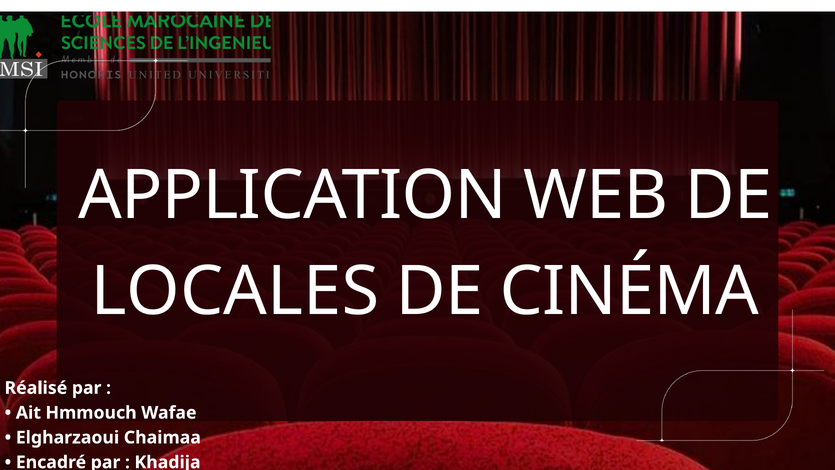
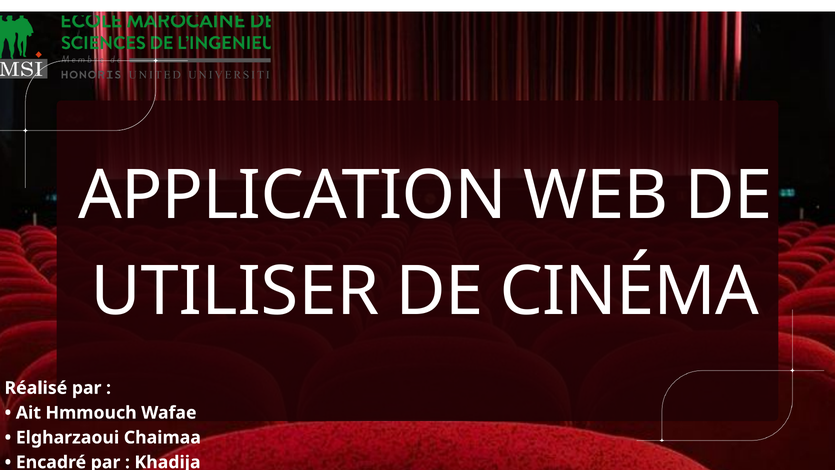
LOCALES: LOCALES -> UTILISER
